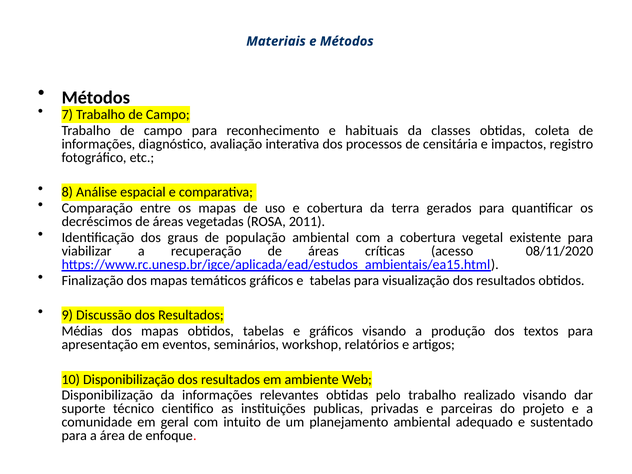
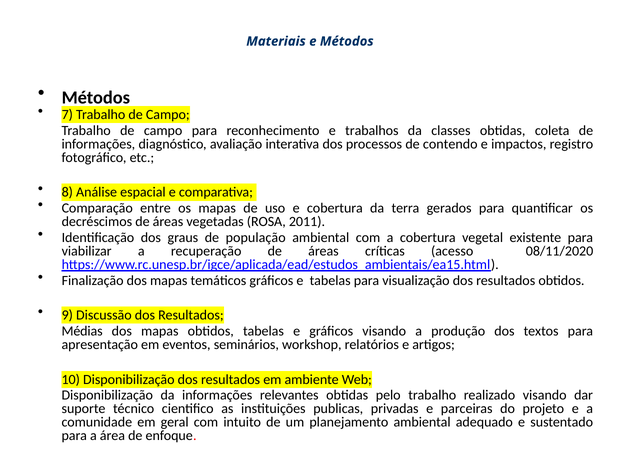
habituais: habituais -> trabalhos
censitária: censitária -> contendo
